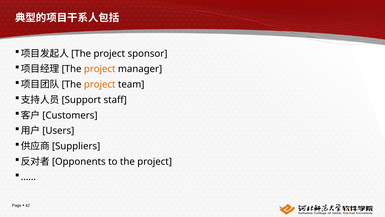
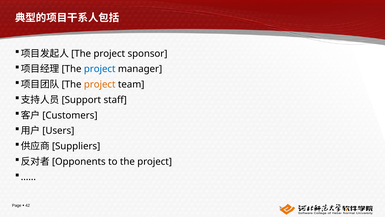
project at (100, 69) colour: orange -> blue
